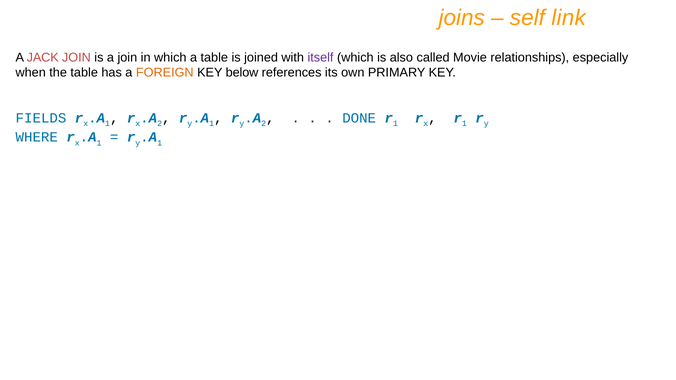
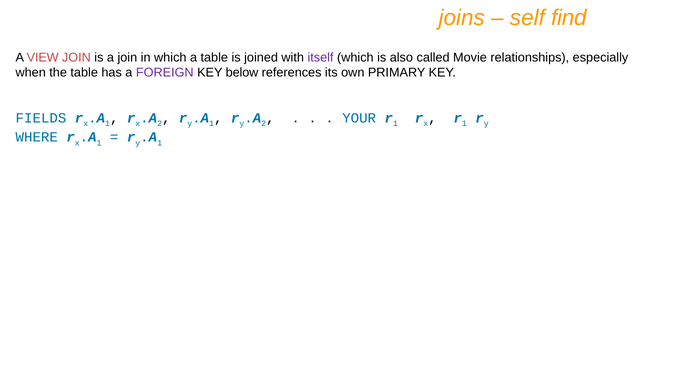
link: link -> find
JACK: JACK -> VIEW
FOREIGN colour: orange -> purple
DONE: DONE -> YOUR
